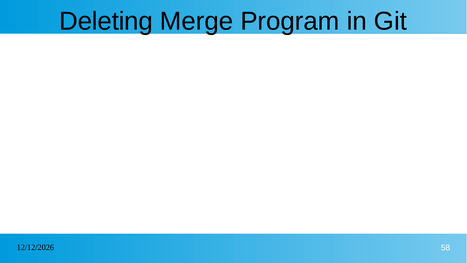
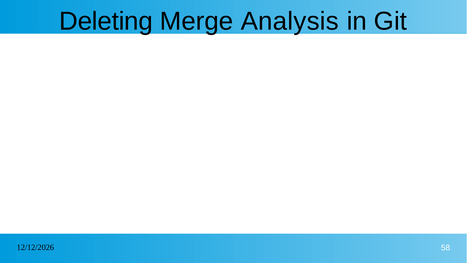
Program: Program -> Analysis
